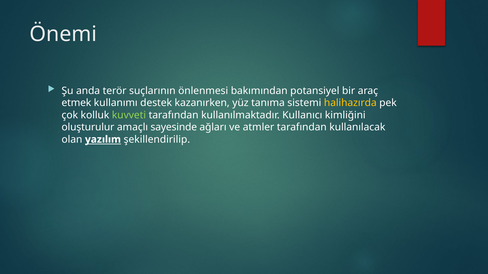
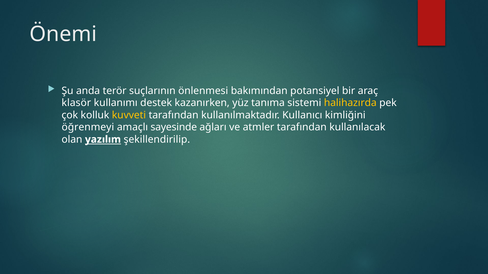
etmek: etmek -> klasör
kuvveti colour: light green -> yellow
oluşturulur: oluşturulur -> öğrenmeyi
